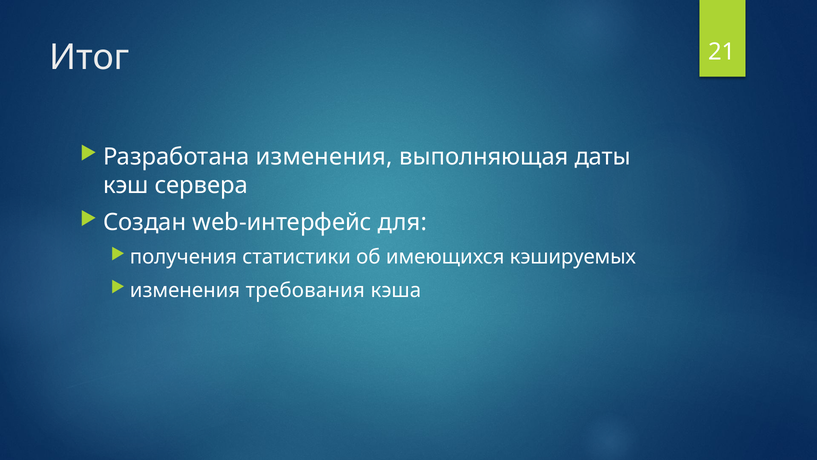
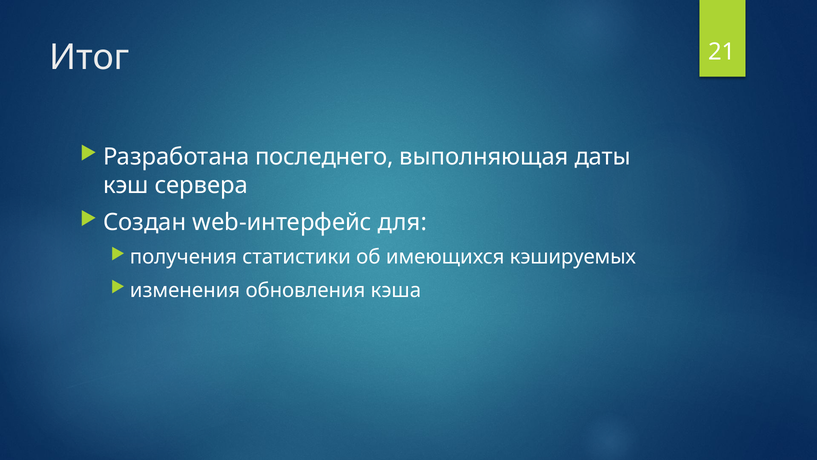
Разработана изменения: изменения -> последнего
требования: требования -> обновления
